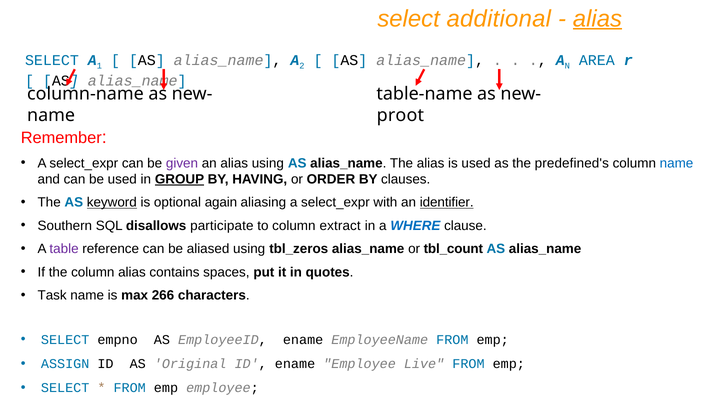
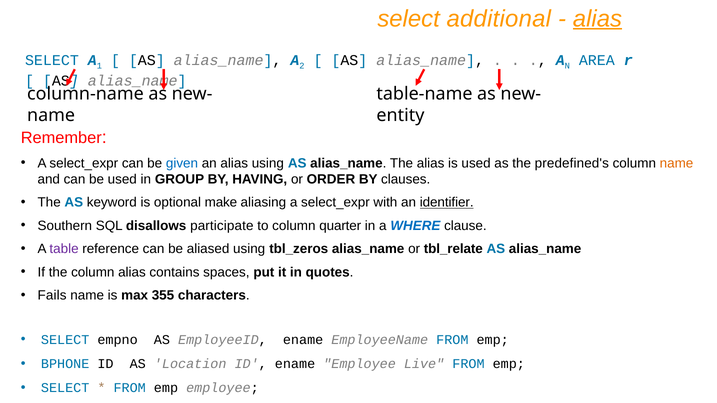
proot: proot -> entity
given colour: purple -> blue
name at (677, 163) colour: blue -> orange
GROUP underline: present -> none
keyword underline: present -> none
again: again -> make
extract: extract -> quarter
tbl_count: tbl_count -> tbl_relate
Task: Task -> Fails
266: 266 -> 355
ASSIGN: ASSIGN -> BPHONE
Original: Original -> Location
